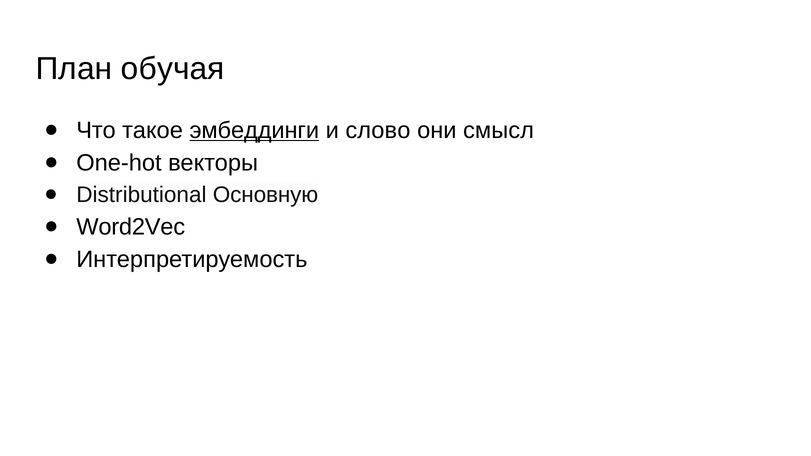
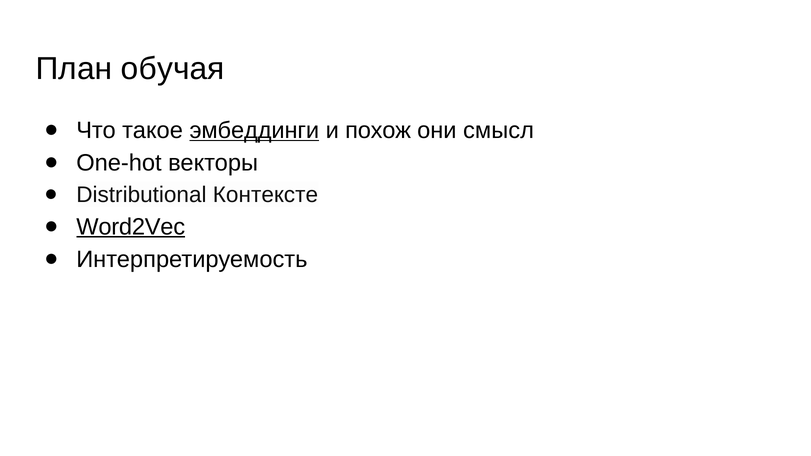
слово: слово -> похож
Основную: Основную -> Контексте
Word2Vec underline: none -> present
